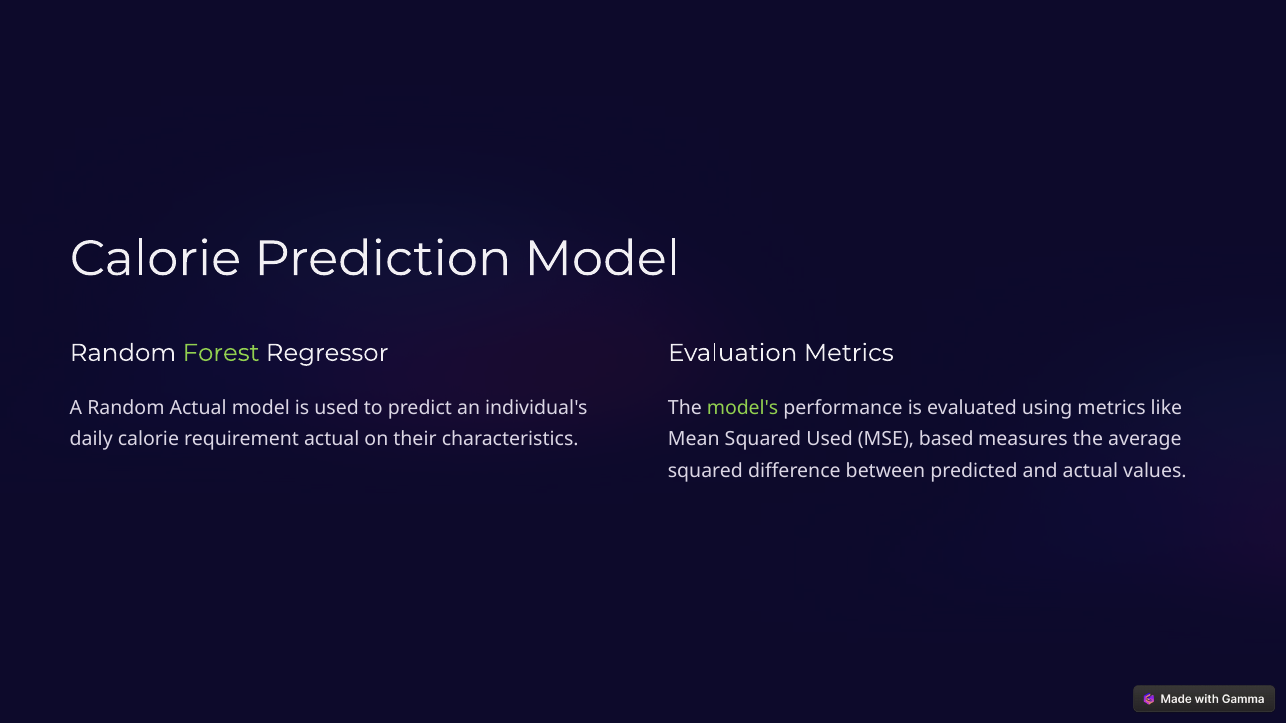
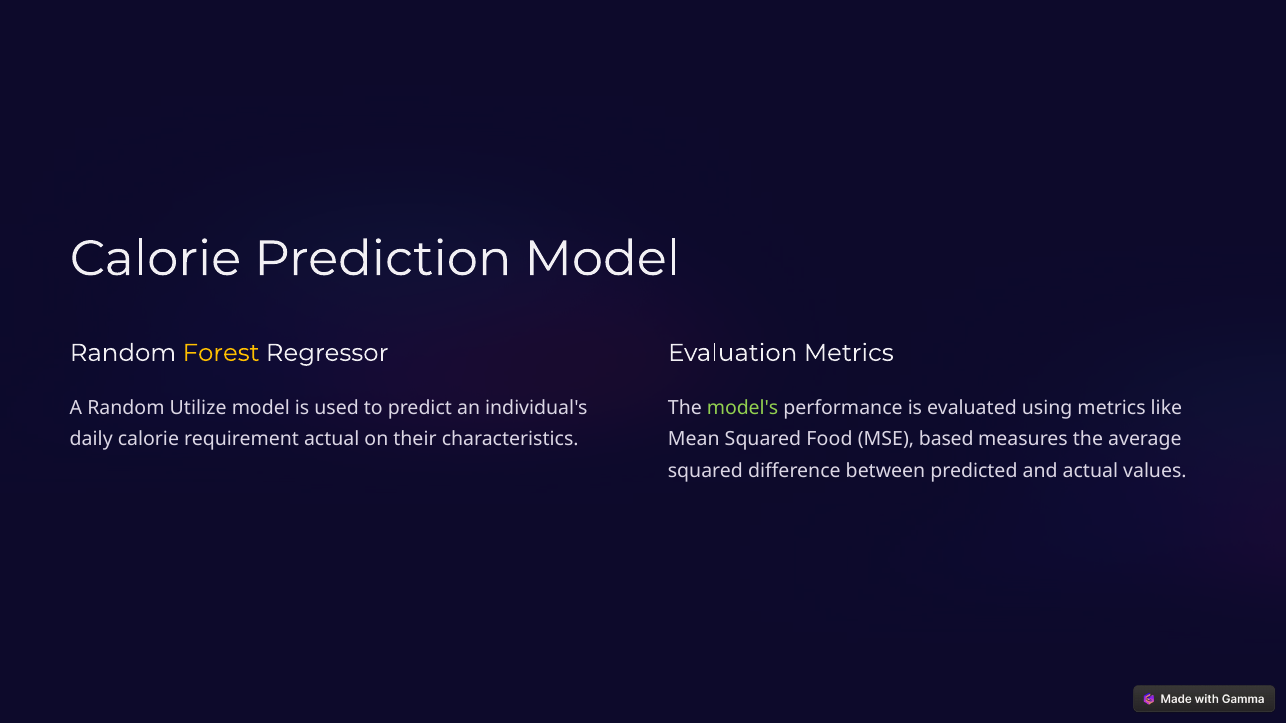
Forest colour: light green -> yellow
Random Actual: Actual -> Utilize
Squared Used: Used -> Food
